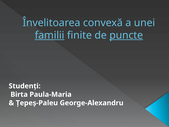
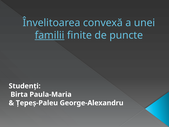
puncte underline: present -> none
